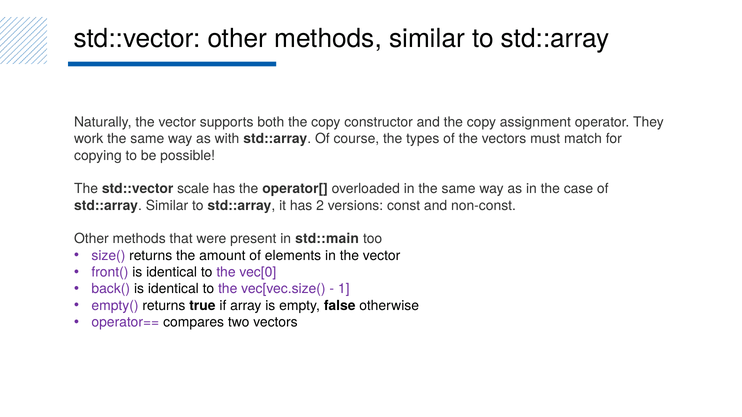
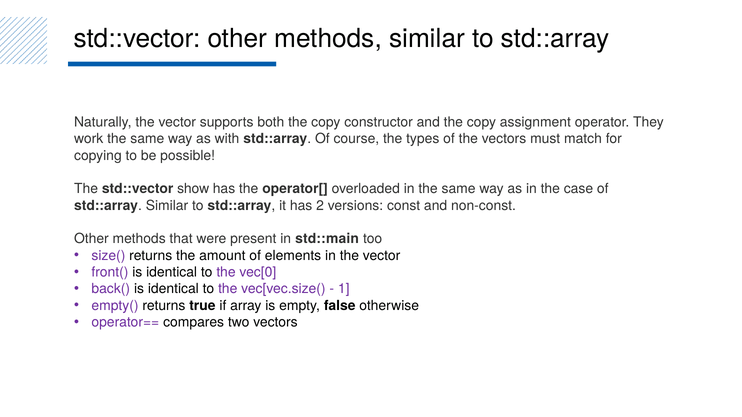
scale: scale -> show
